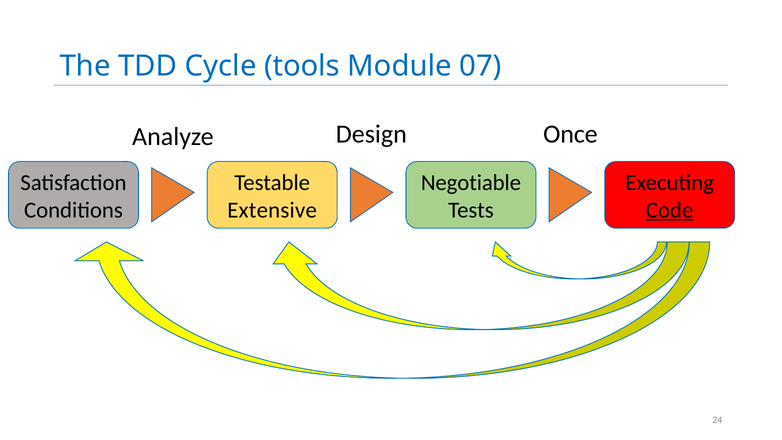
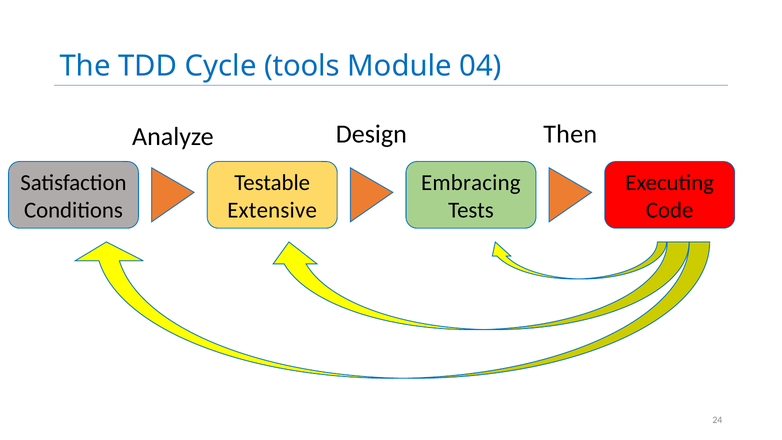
07: 07 -> 04
Once: Once -> Then
Negotiable: Negotiable -> Embracing
Code underline: present -> none
